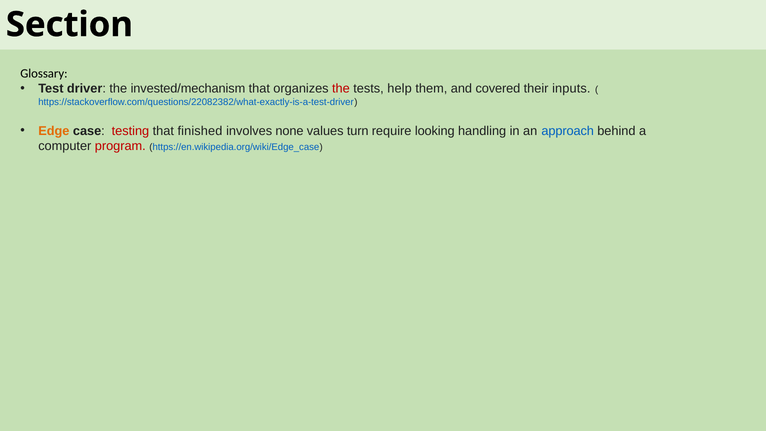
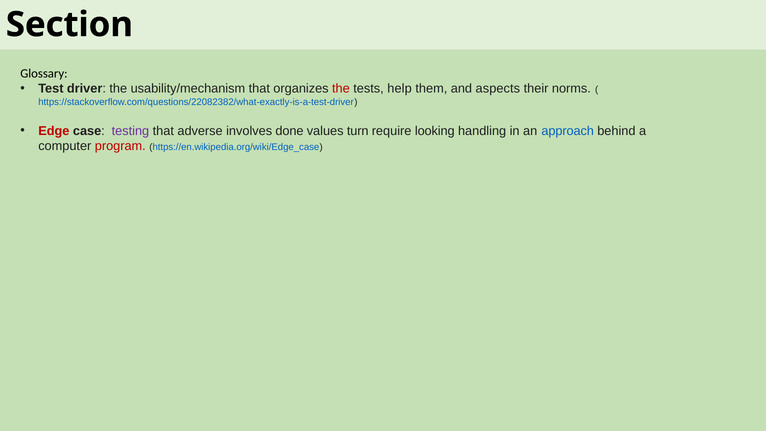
invested/mechanism: invested/mechanism -> usability/mechanism
covered: covered -> aspects
inputs: inputs -> norms
Edge colour: orange -> red
testing colour: red -> purple
finished: finished -> adverse
none: none -> done
